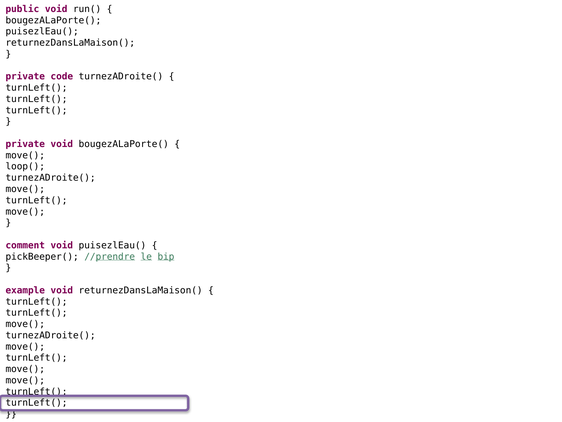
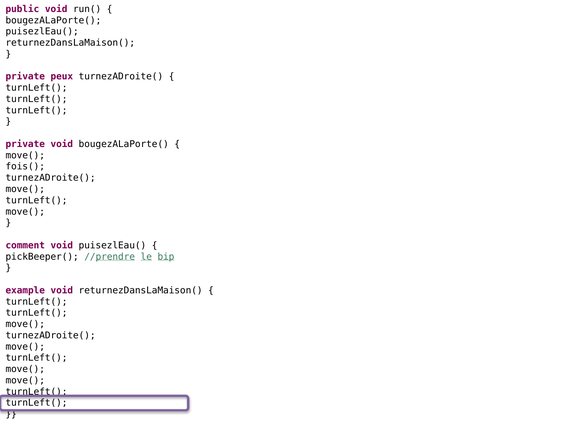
code: code -> peux
loop(: loop( -> fois(
